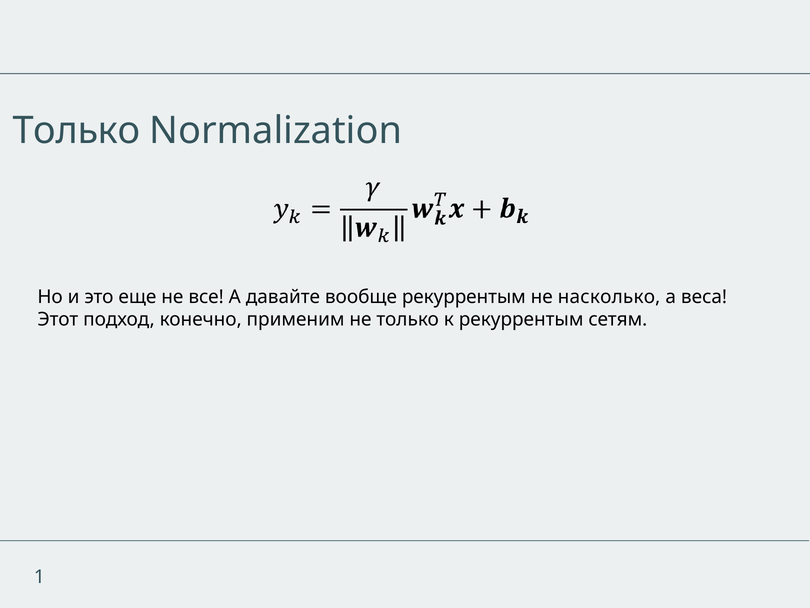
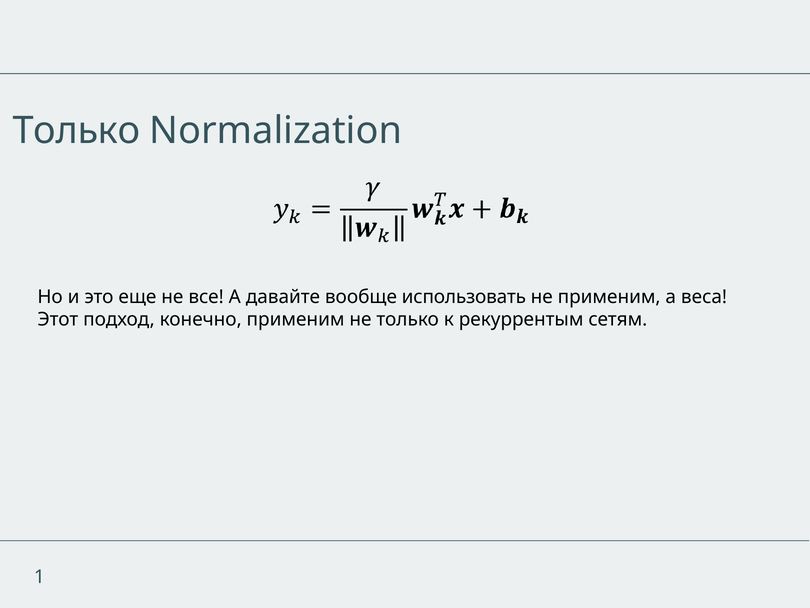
вообще рекуррентым: рекуррентым -> использовать
не насколько: насколько -> применим
